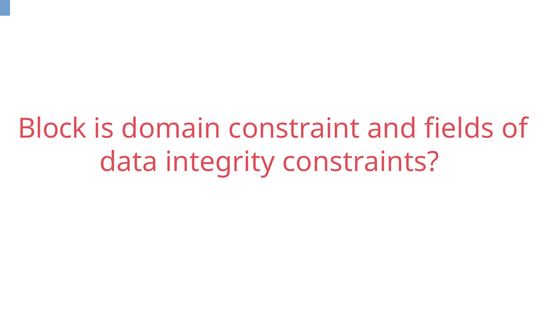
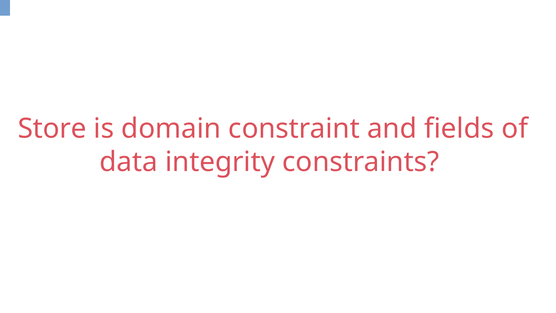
Block: Block -> Store
